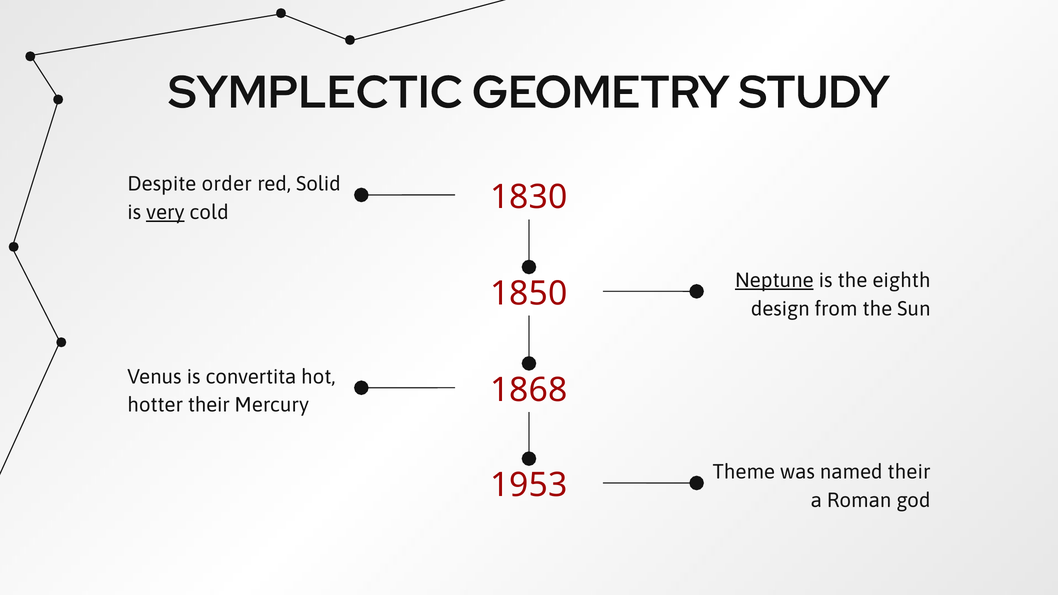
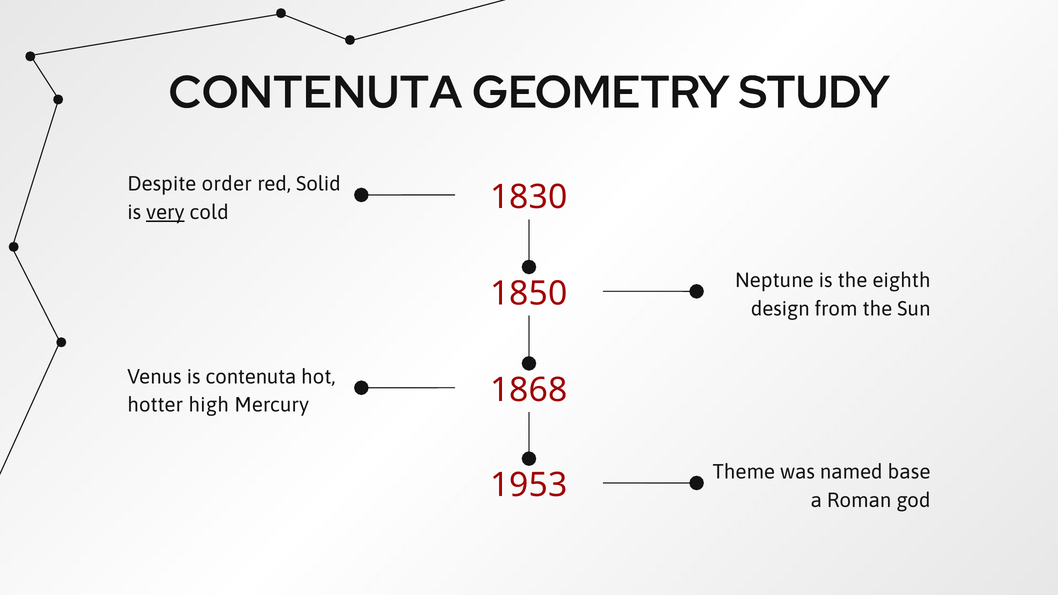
SYMPLECTIC at (315, 93): SYMPLECTIC -> CONTENUTA
Neptune underline: present -> none
is convertita: convertita -> contenuta
hotter their: their -> high
named their: their -> base
